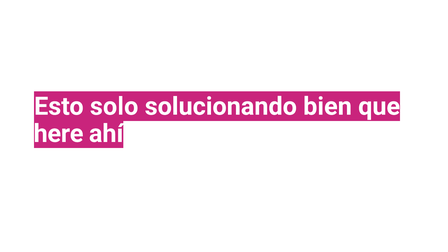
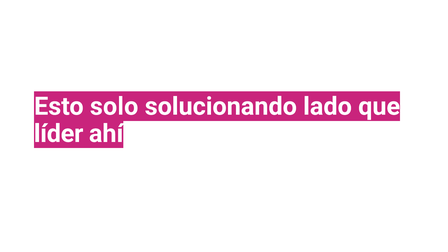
bien: bien -> lado
here: here -> líder
